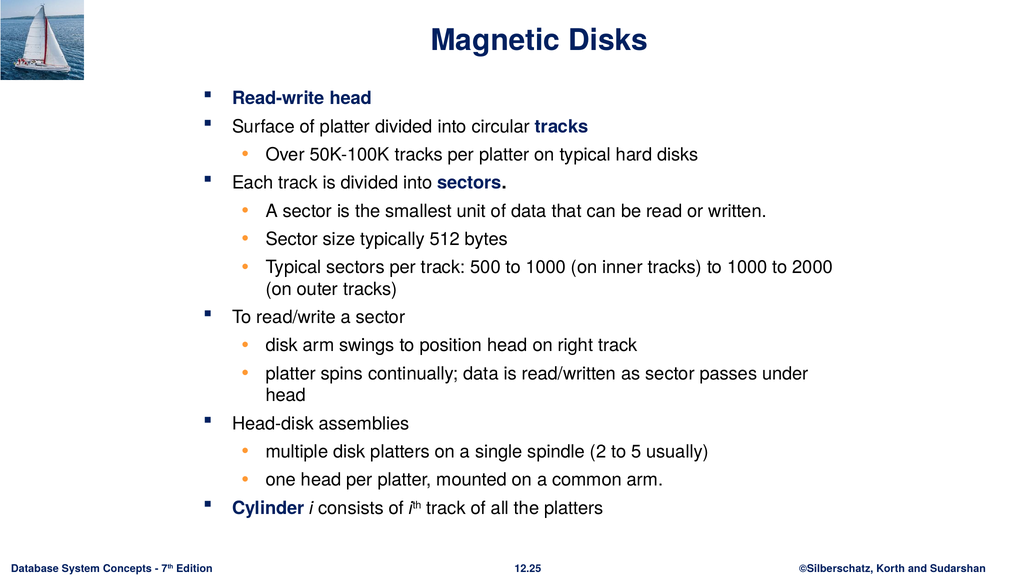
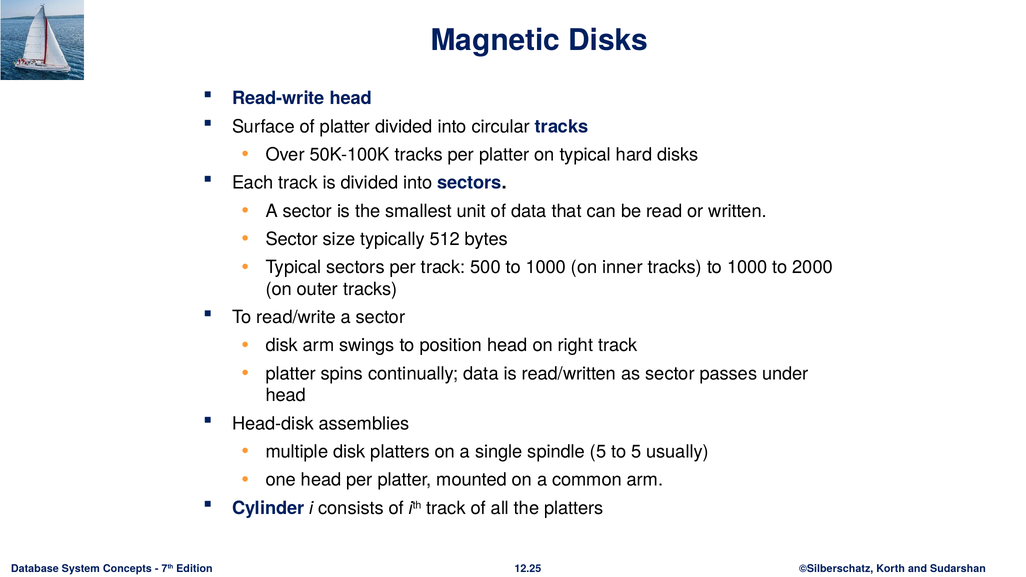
spindle 2: 2 -> 5
